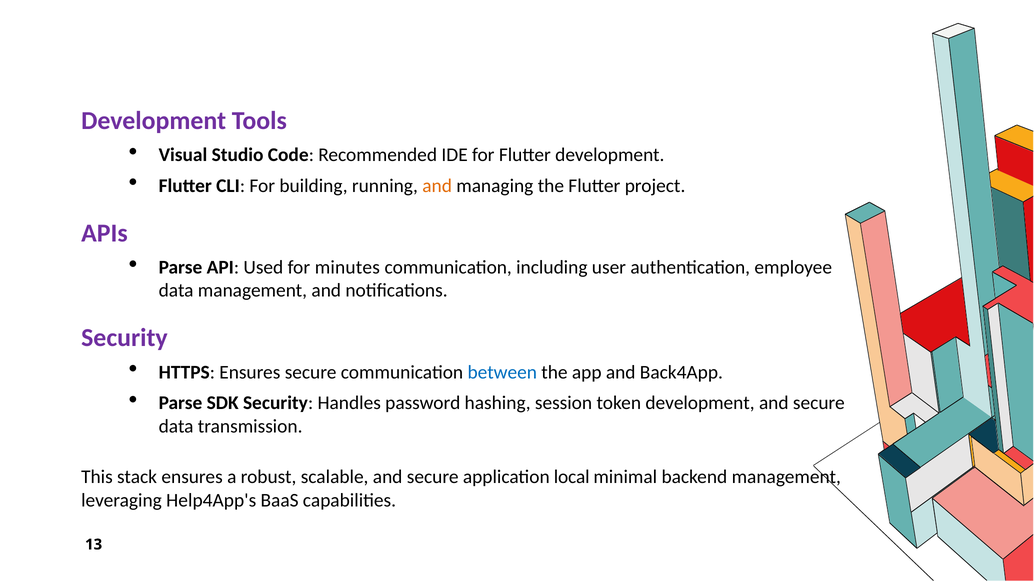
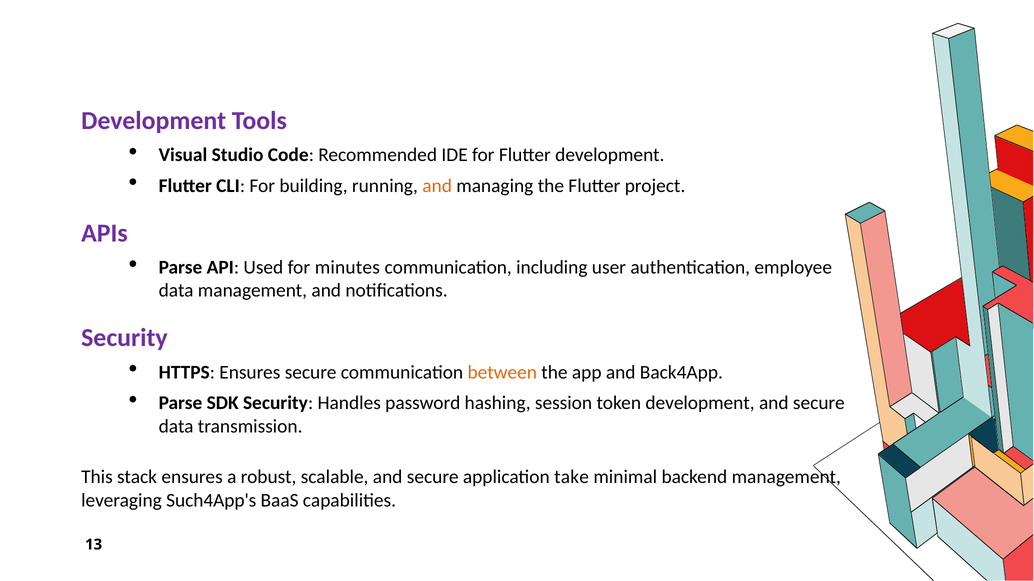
between colour: blue -> orange
local: local -> take
Help4App's: Help4App's -> Such4App's
